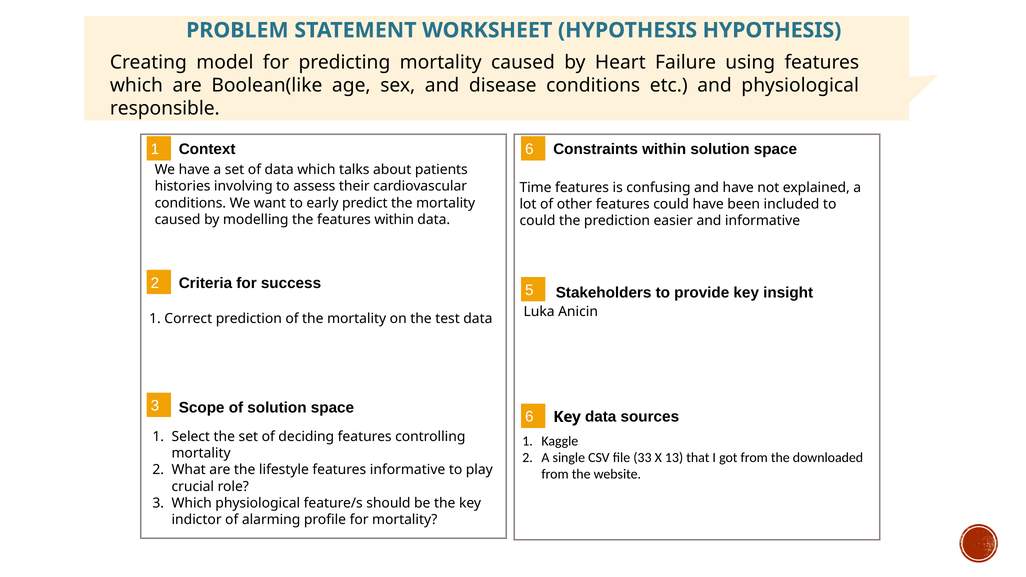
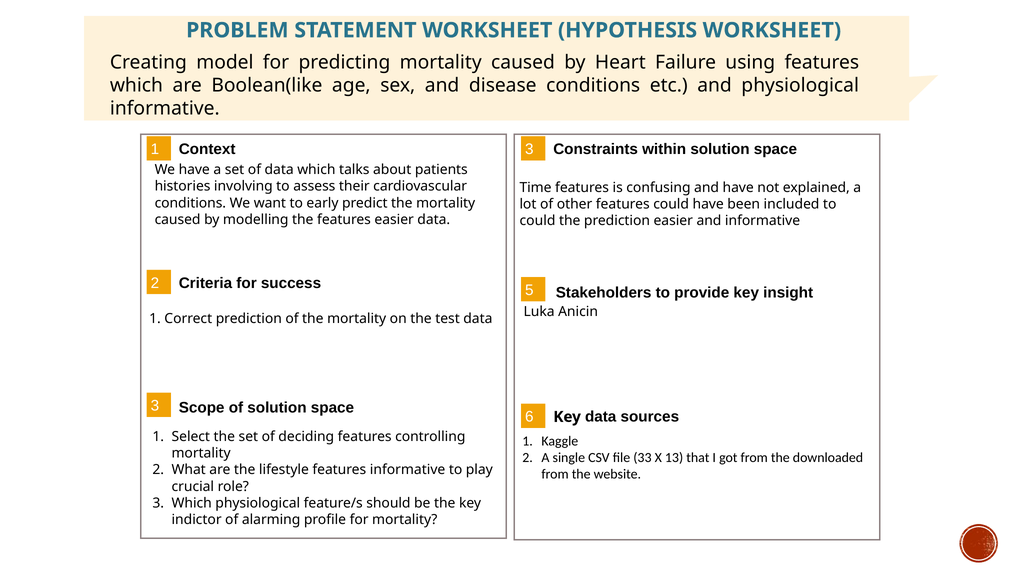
HYPOTHESIS HYPOTHESIS: HYPOTHESIS -> WORKSHEET
responsible at (165, 108): responsible -> informative
1 6: 6 -> 3
features within: within -> easier
